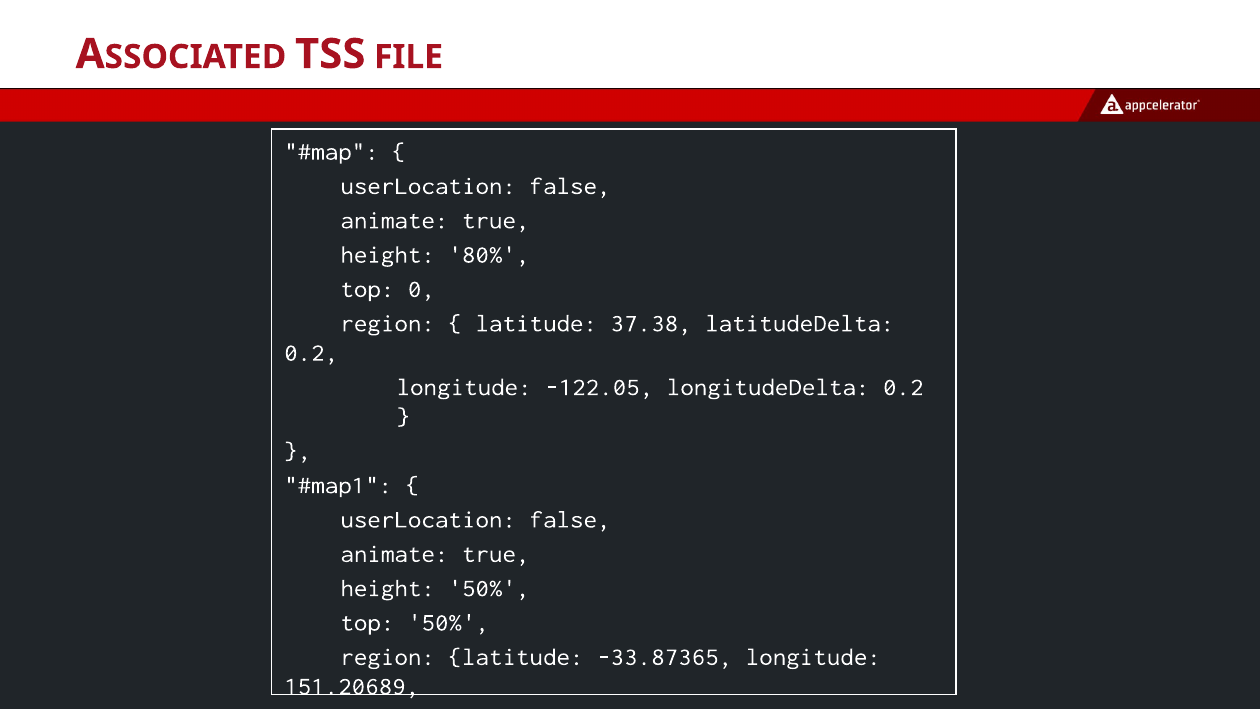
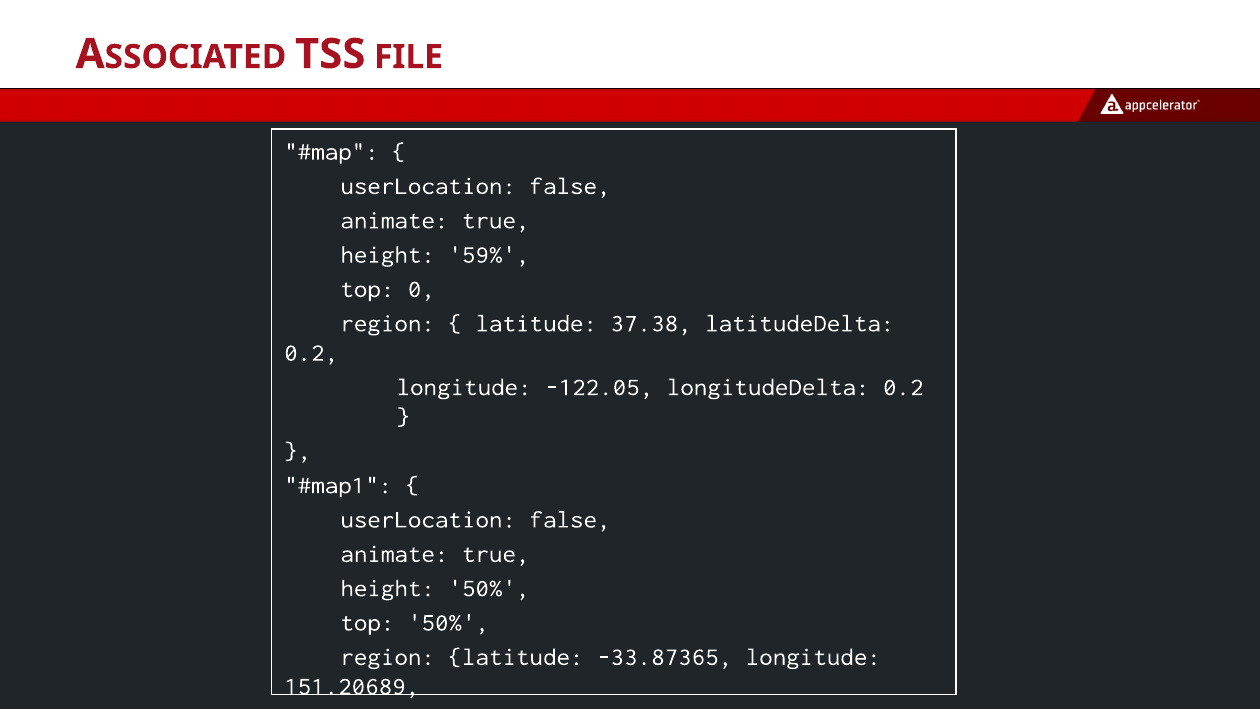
80%: 80% -> 59%
